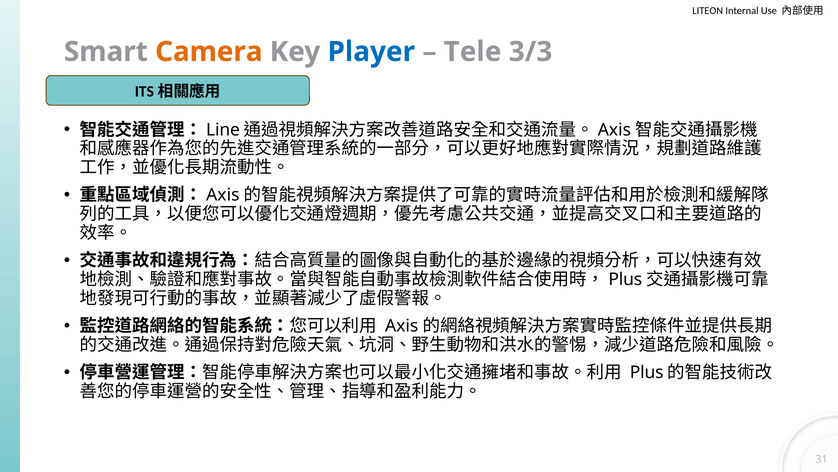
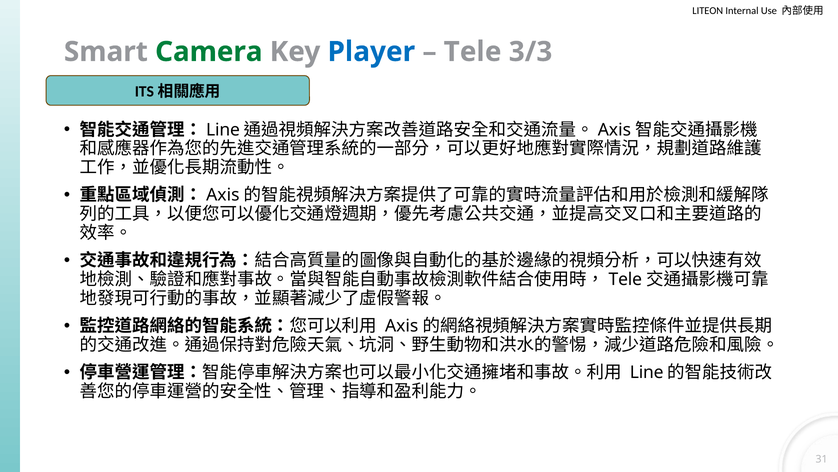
Camera colour: orange -> green
Plus at (625, 279): Plus -> Tele
Plus at (647, 372): Plus -> Line
